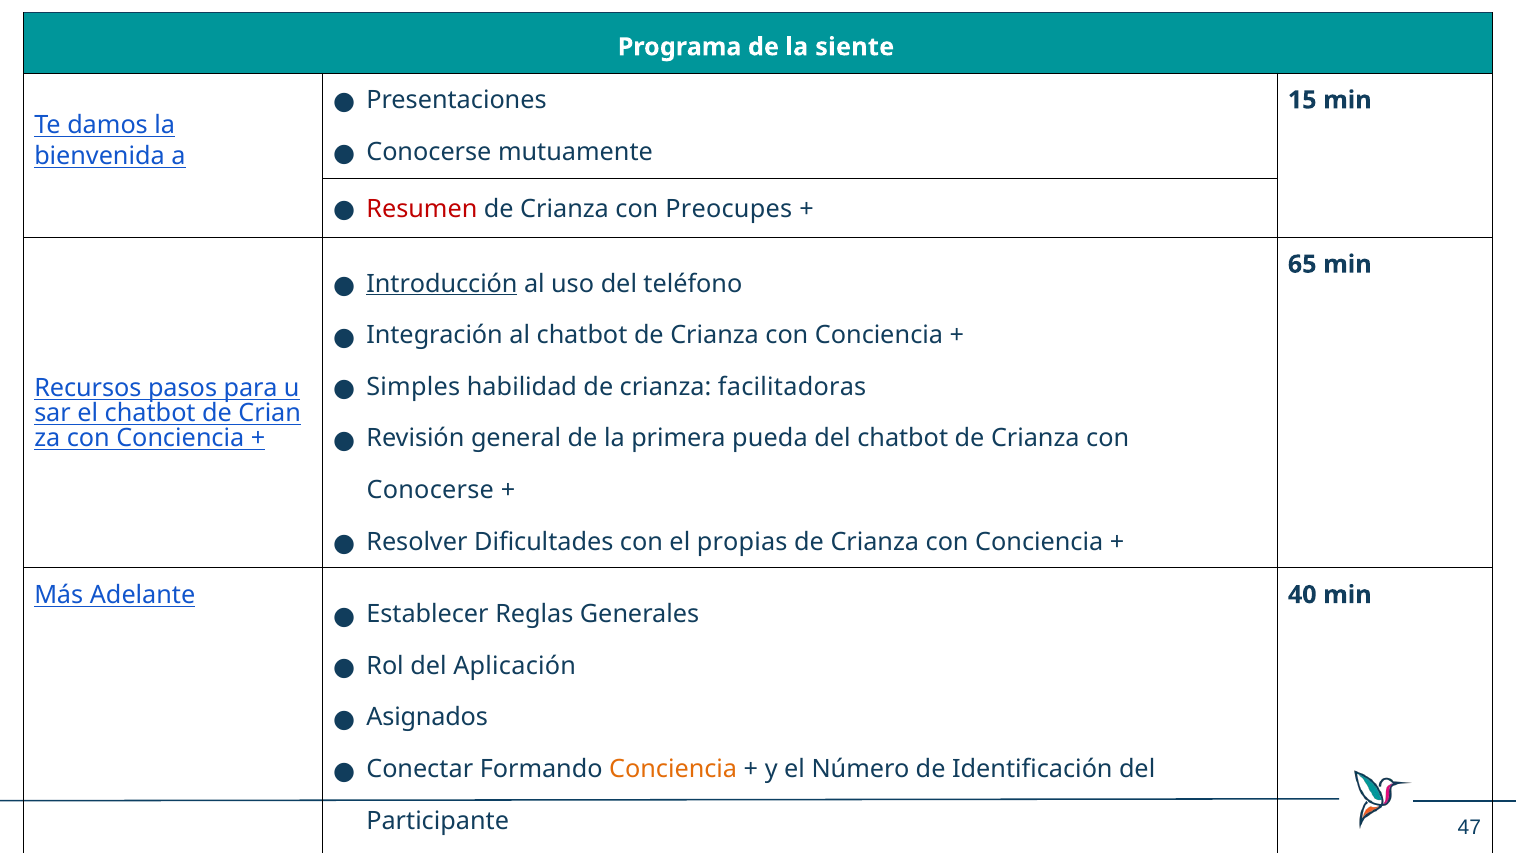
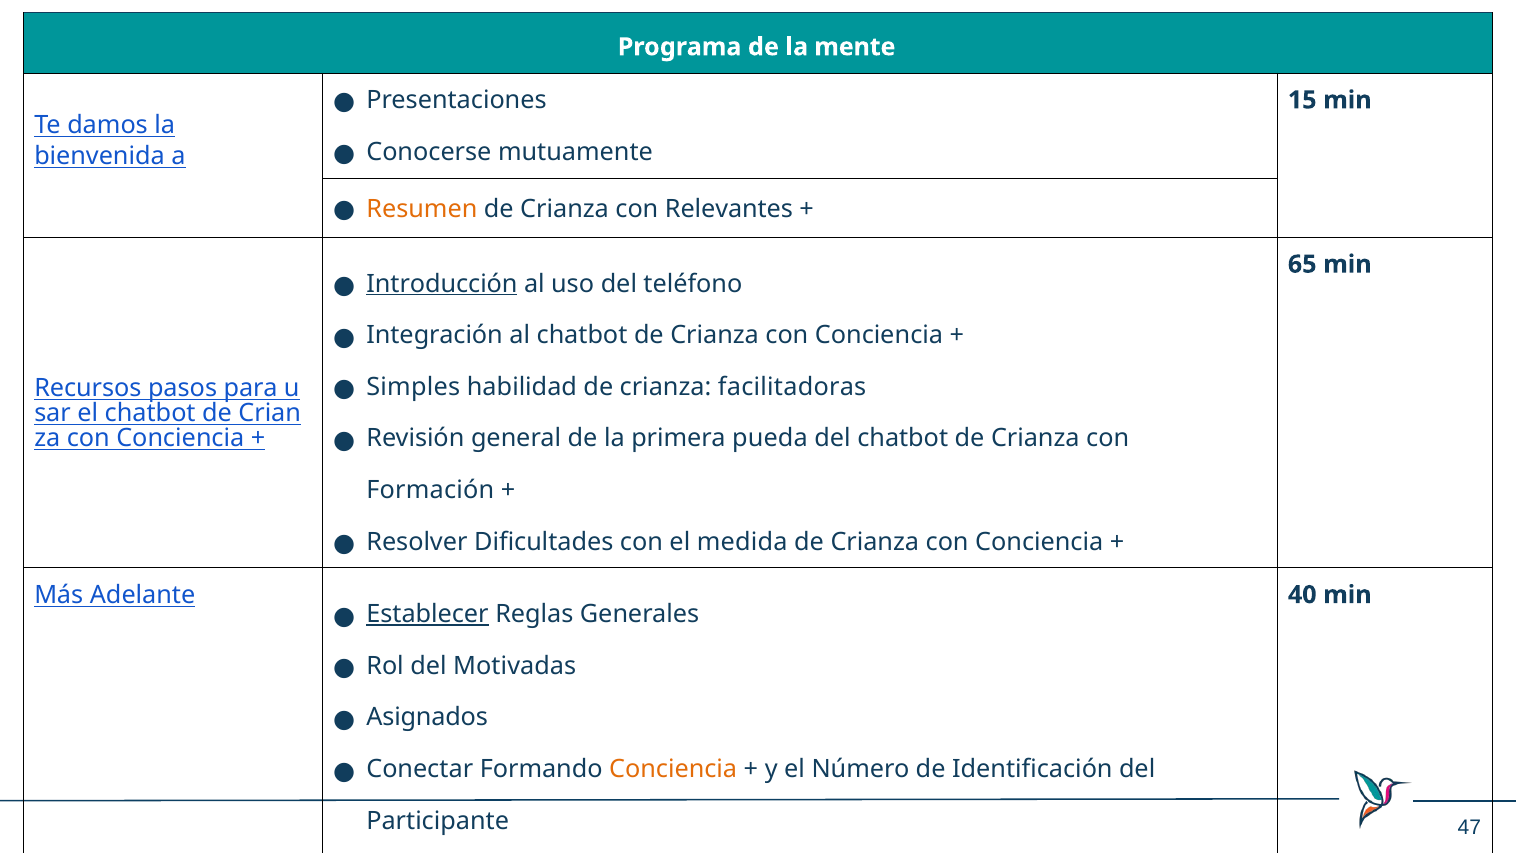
siente: siente -> mente
Resumen colour: red -> orange
Preocupes: Preocupes -> Relevantes
Conocerse at (430, 490): Conocerse -> Formación
propias: propias -> medida
Establecer underline: none -> present
Aplicación: Aplicación -> Motivadas
